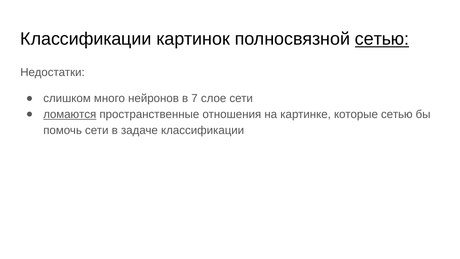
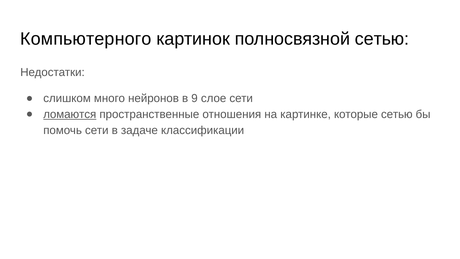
Классификации at (86, 39): Классификации -> Компьютерного
сетью at (382, 39) underline: present -> none
7: 7 -> 9
